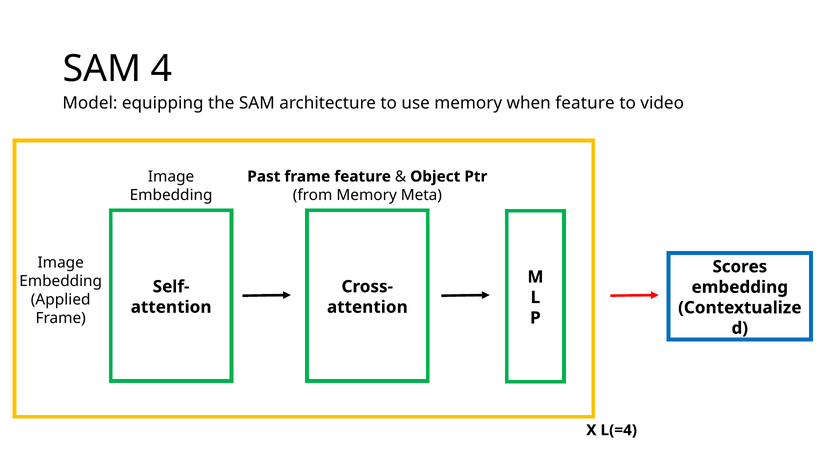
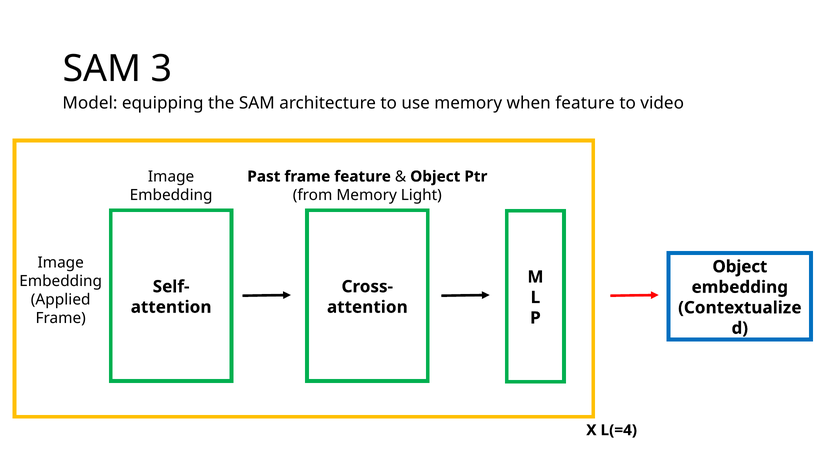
4: 4 -> 3
Meta: Meta -> Light
Scores at (740, 267): Scores -> Object
